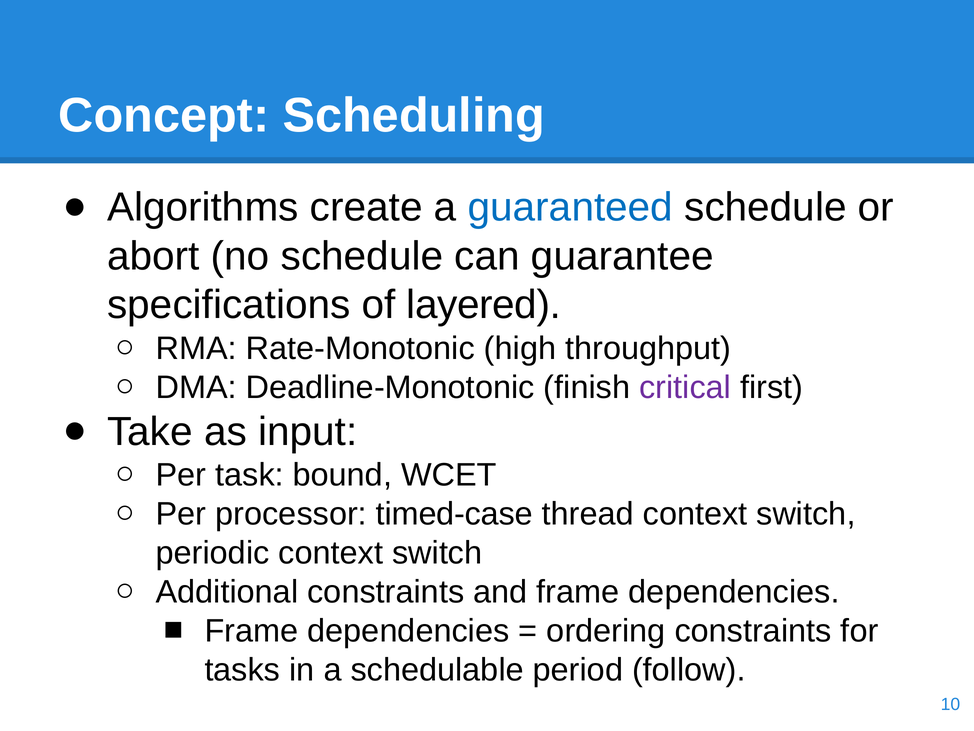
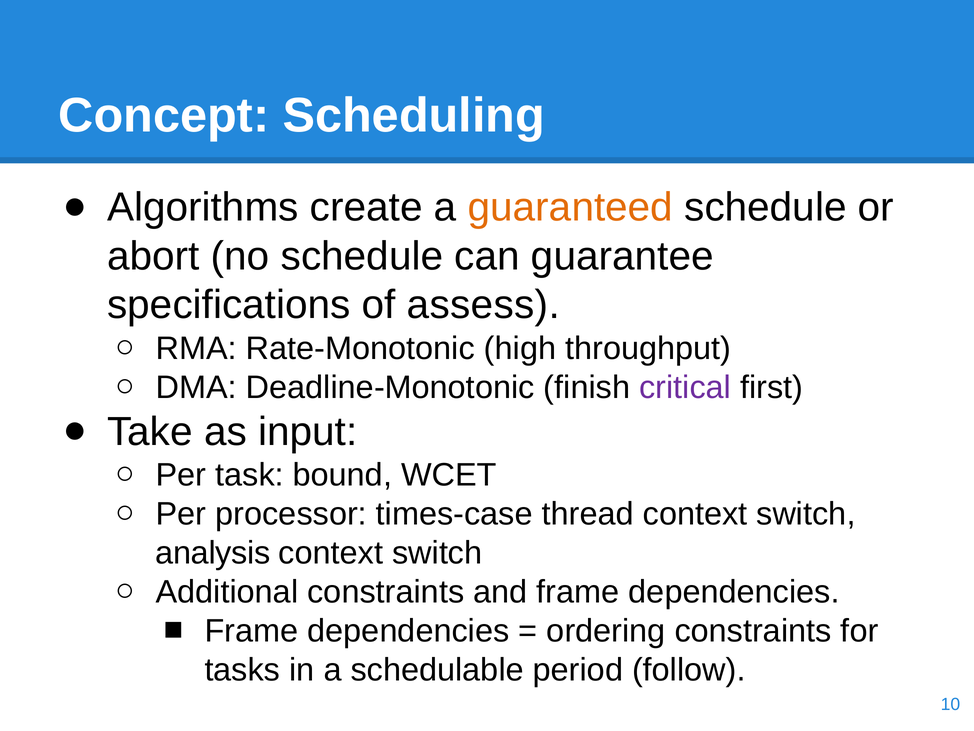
guaranteed colour: blue -> orange
layered: layered -> assess
timed-case: timed-case -> times-case
periodic: periodic -> analysis
